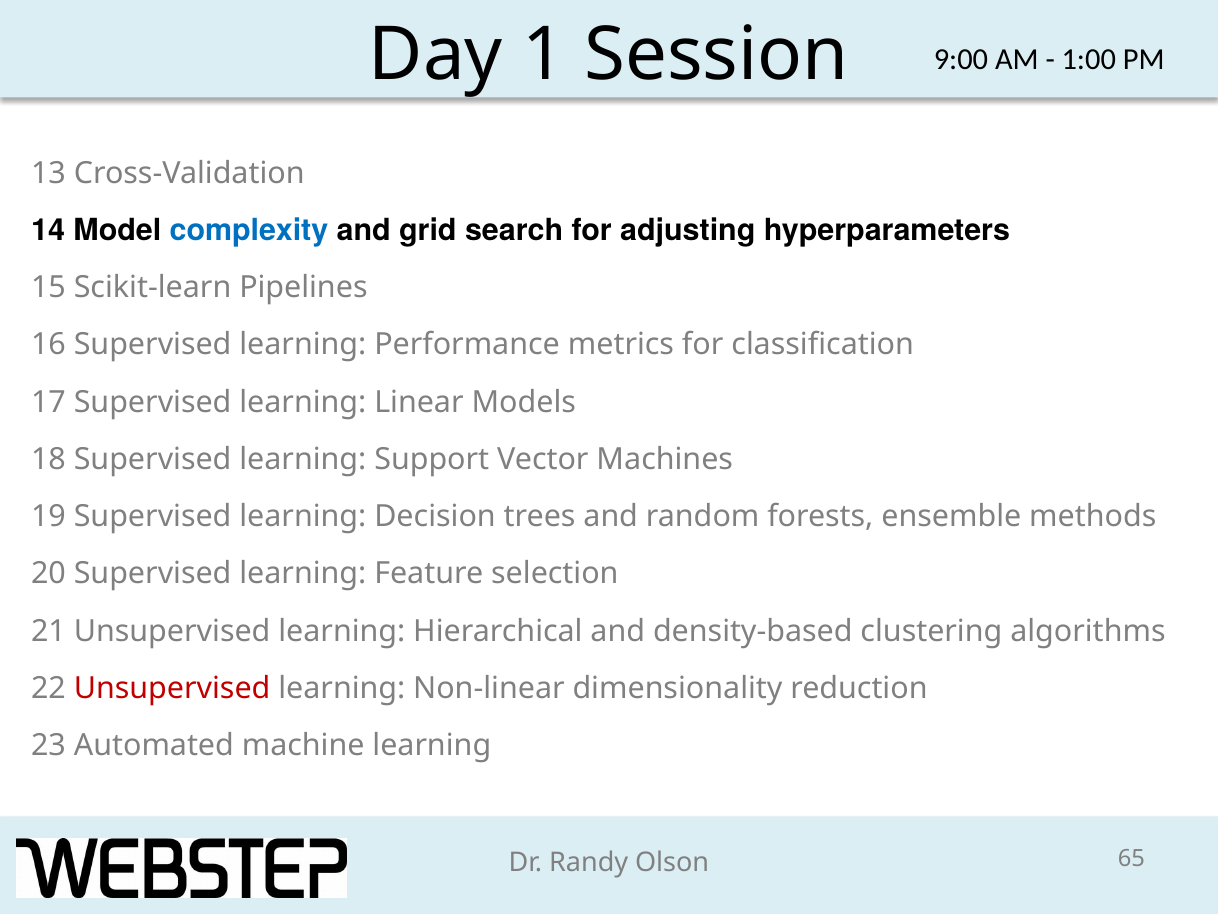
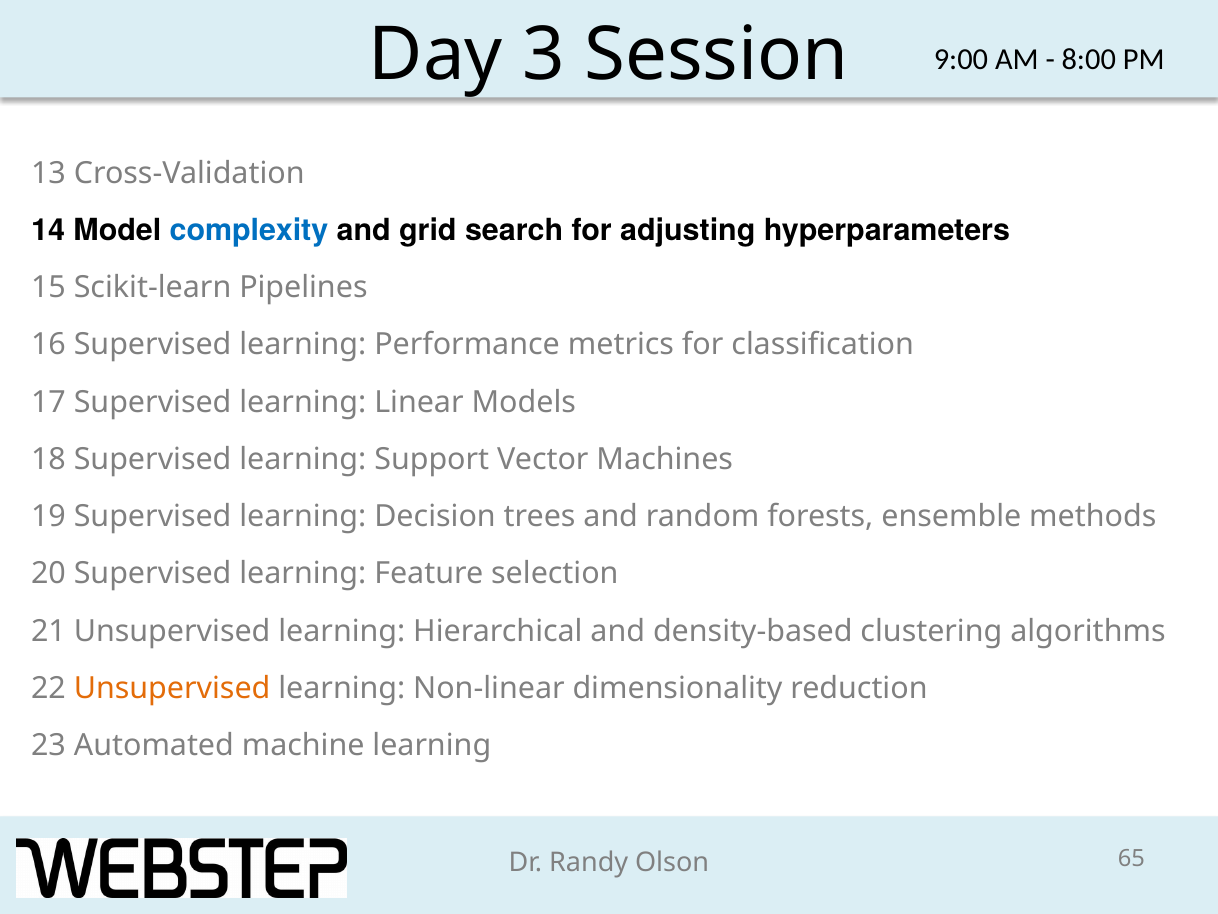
1: 1 -> 3
1:00: 1:00 -> 8:00
Unsupervised at (172, 688) colour: red -> orange
